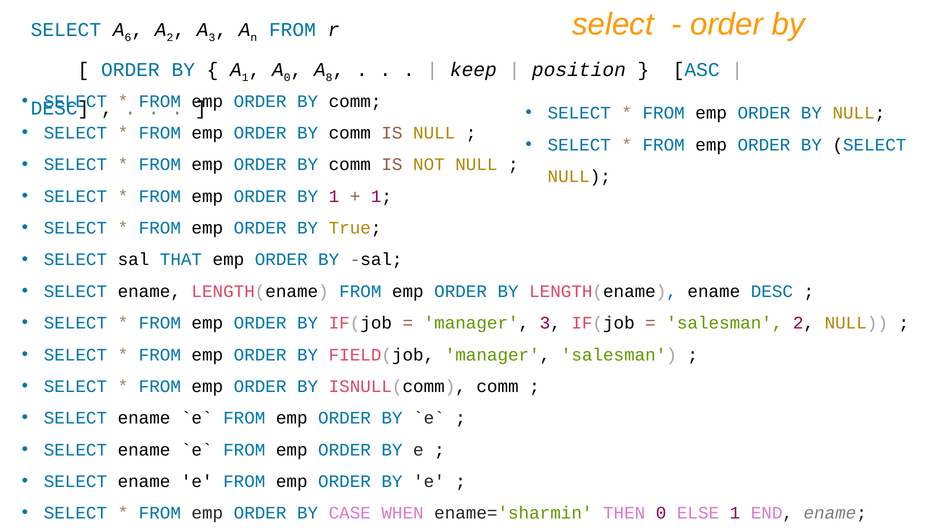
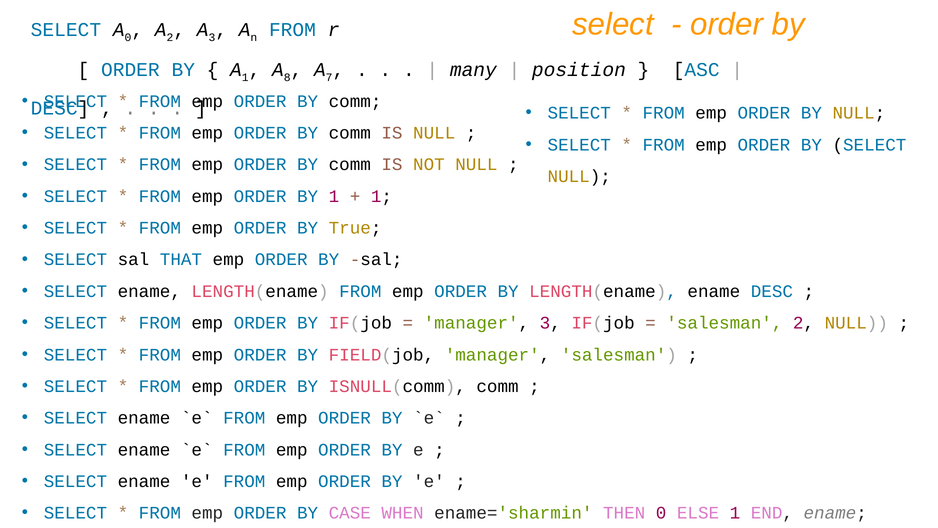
6 at (128, 38): 6 -> 0
0 at (287, 78): 0 -> 8
8: 8 -> 7
keep: keep -> many
